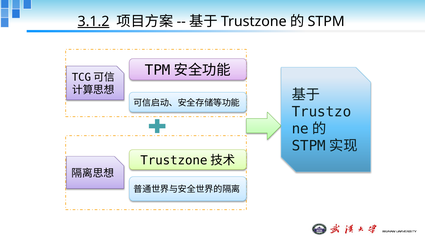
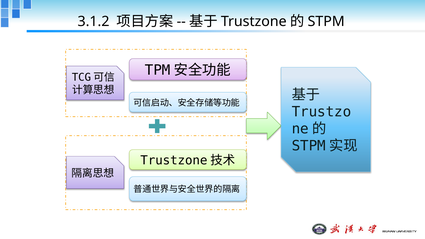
3.1.2 underline: present -> none
